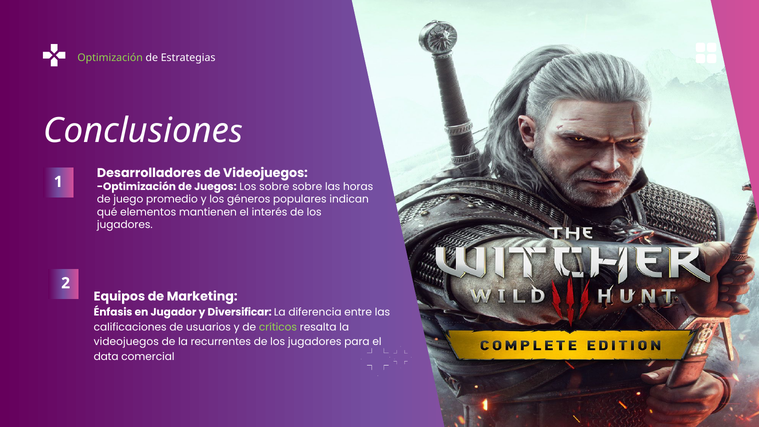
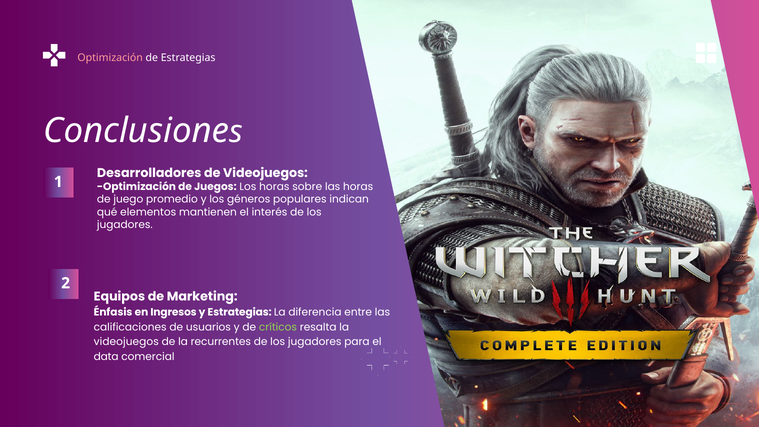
Optimización at (110, 58) colour: light green -> pink
Los sobre: sobre -> horas
Jugador: Jugador -> Ingresos
y Diversificar: Diversificar -> Estrategias
